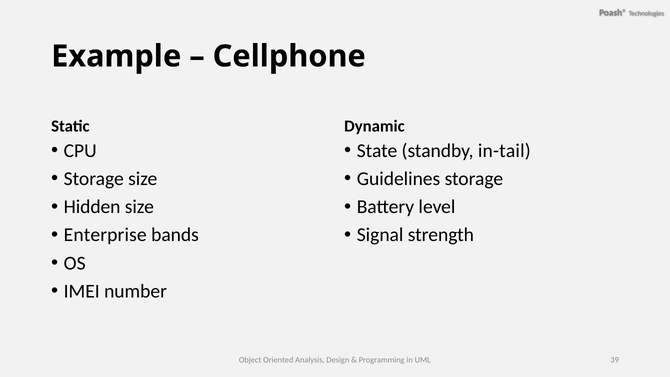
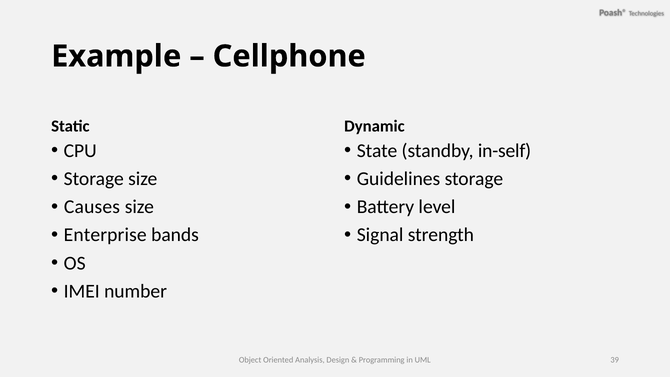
in-tail: in-tail -> in-self
Hidden: Hidden -> Causes
